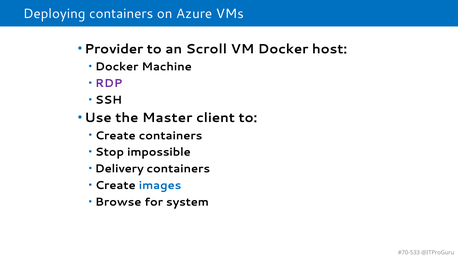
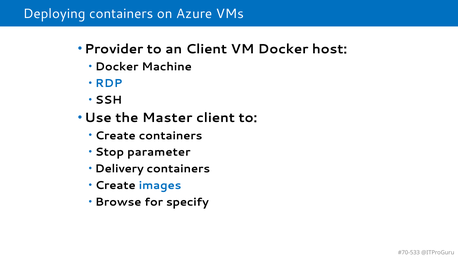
an Scroll: Scroll -> Client
RDP colour: purple -> blue
impossible: impossible -> parameter
system: system -> specify
